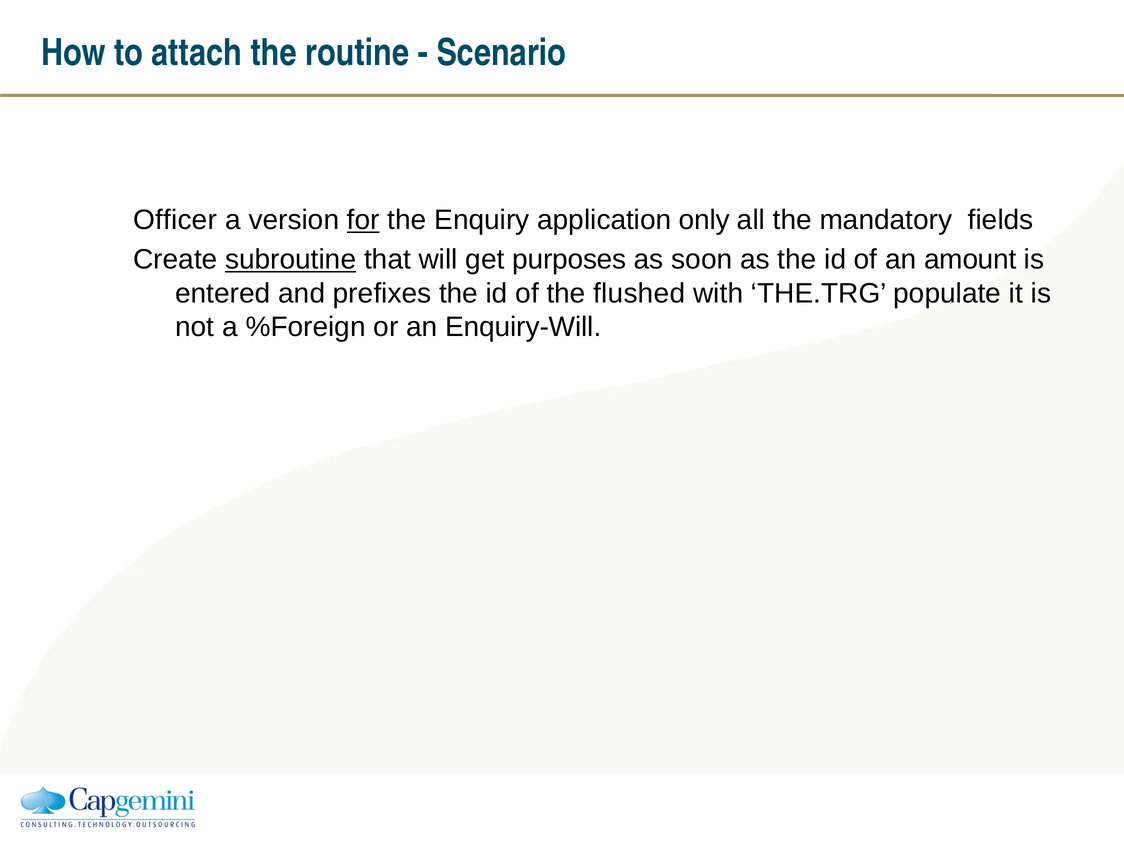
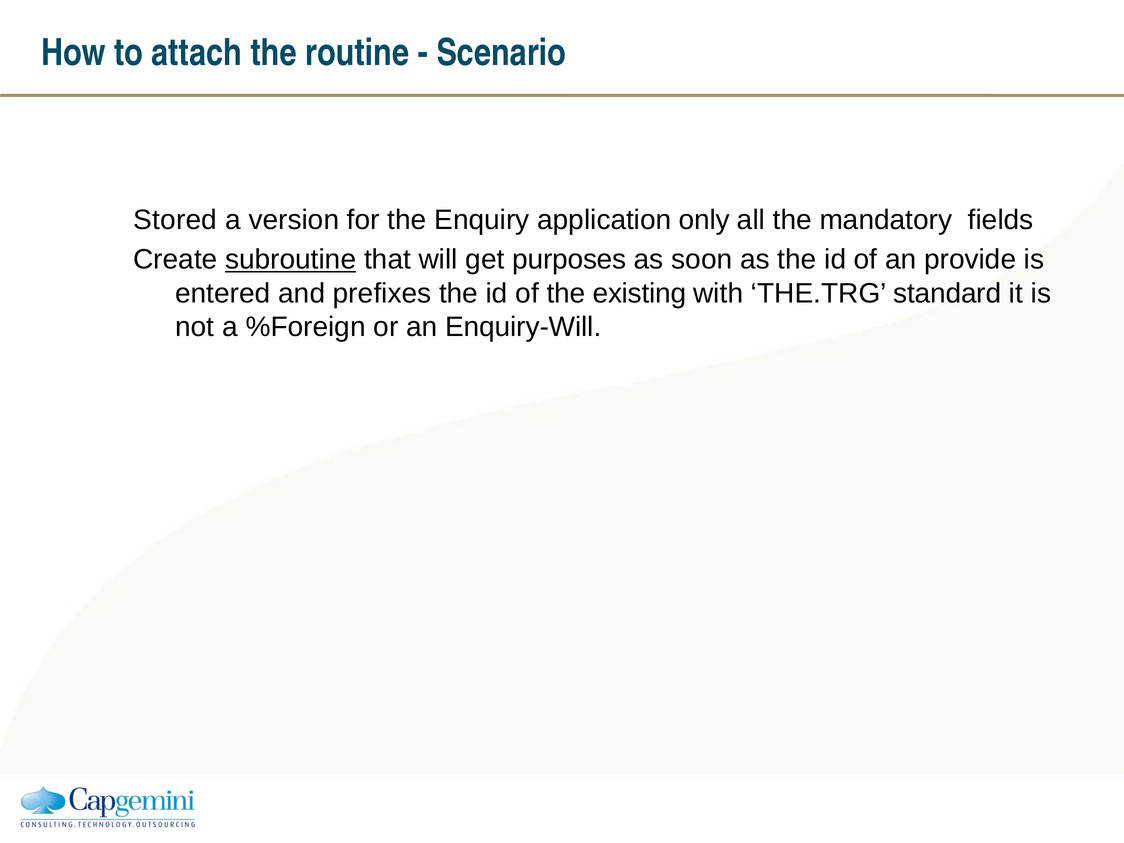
Officer: Officer -> Stored
for underline: present -> none
amount: amount -> provide
flushed: flushed -> existing
populate: populate -> standard
